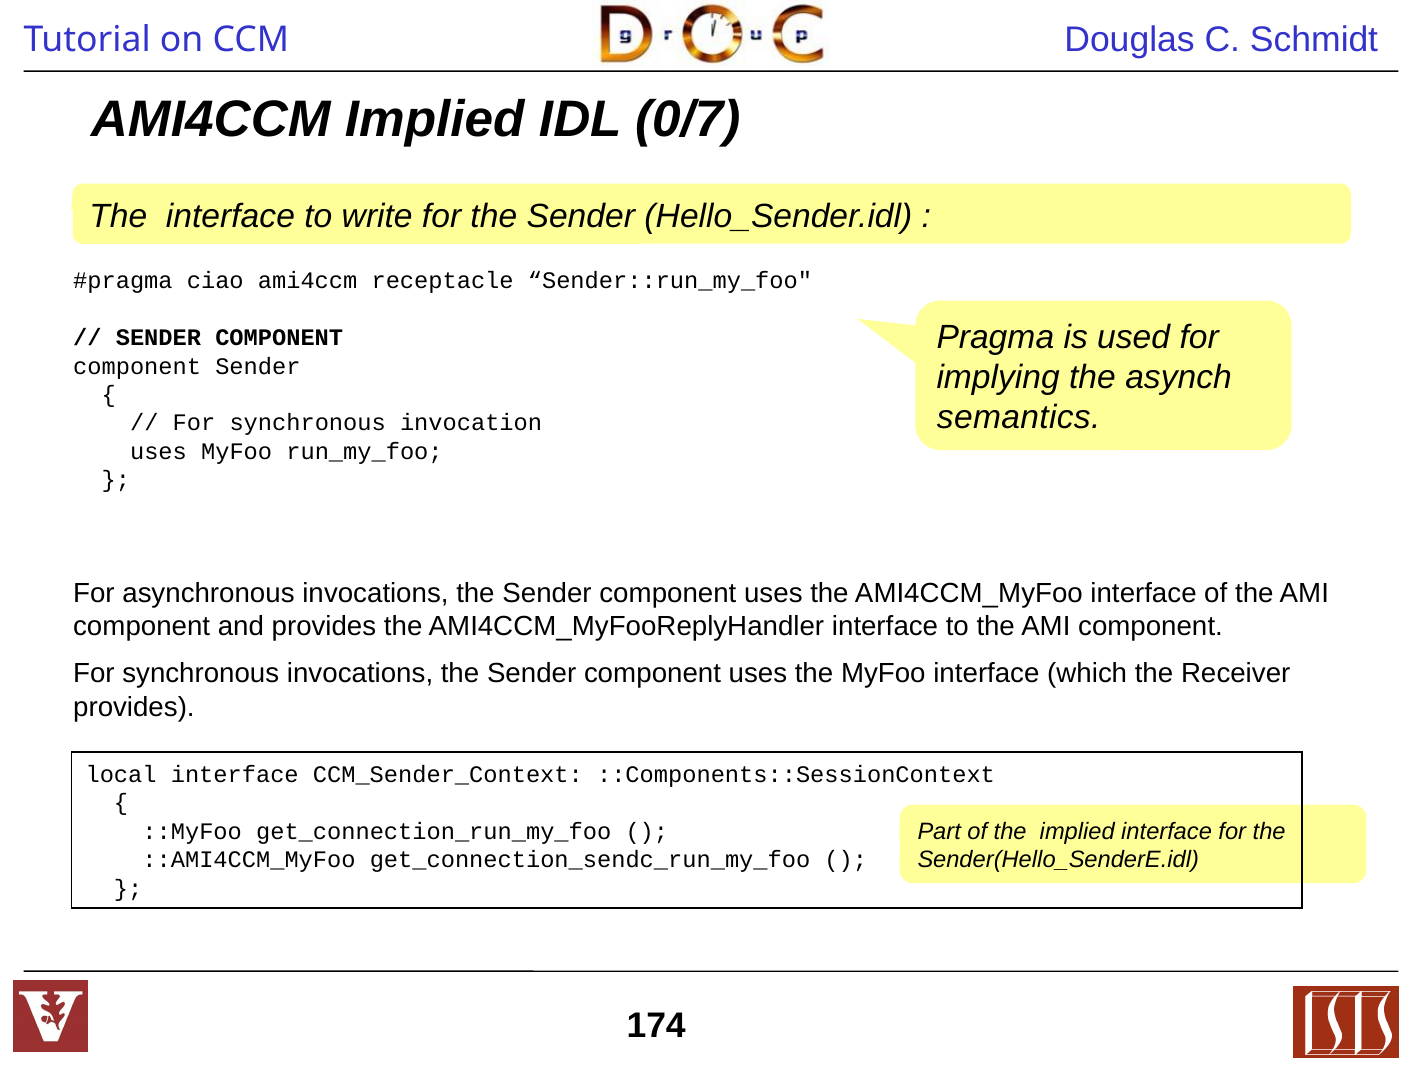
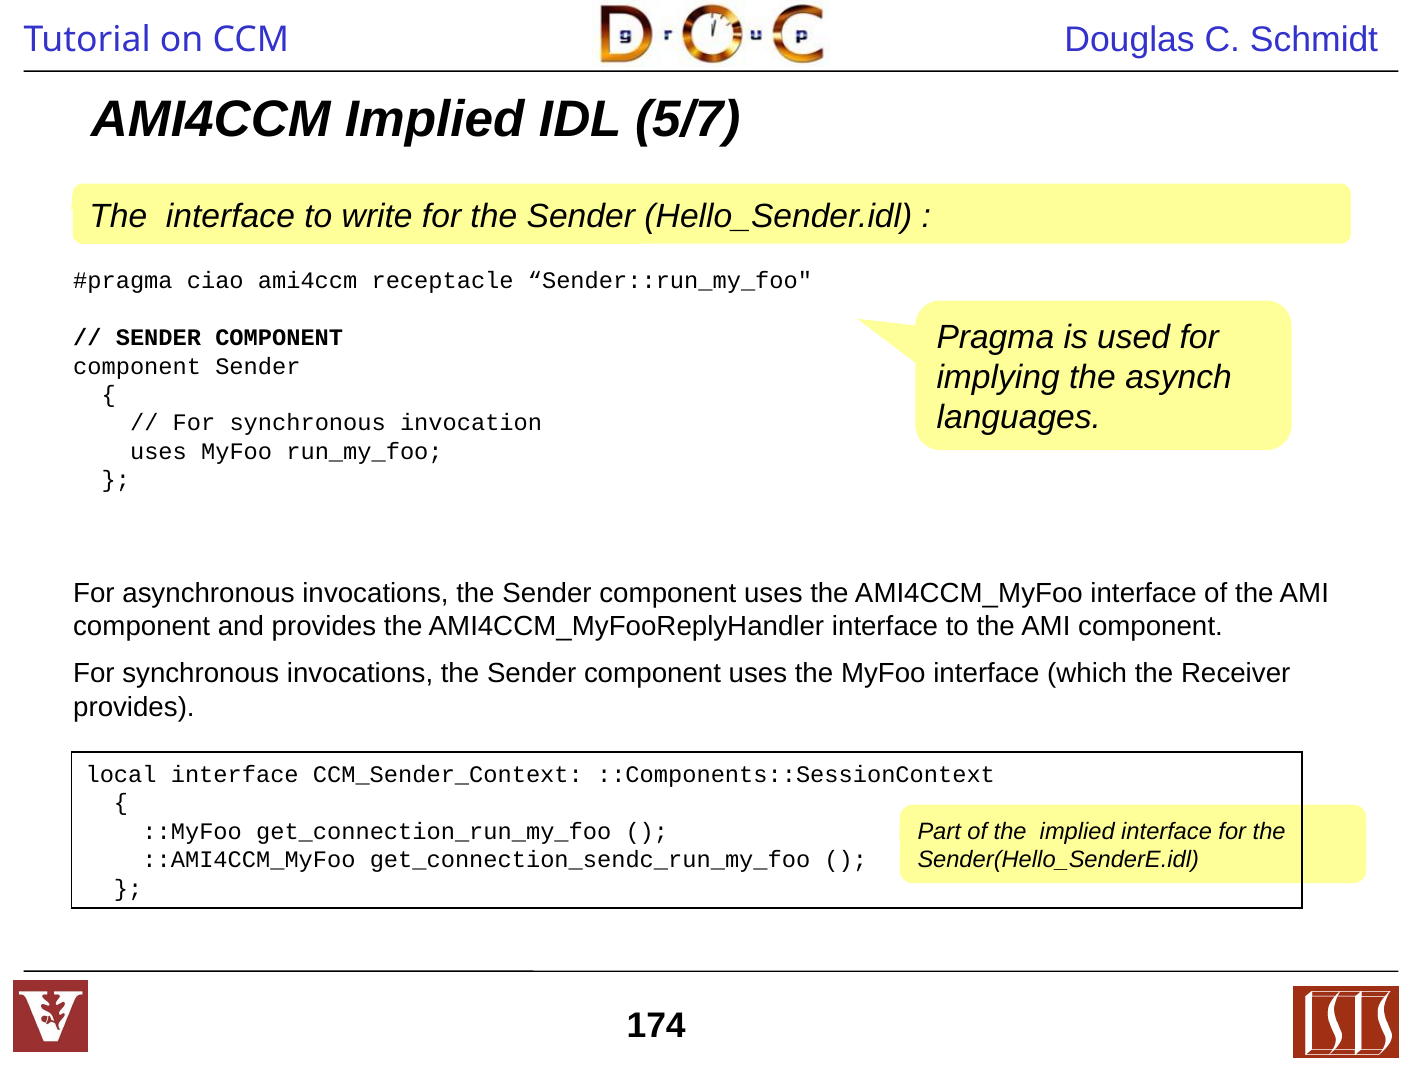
0/7: 0/7 -> 5/7
semantics: semantics -> languages
